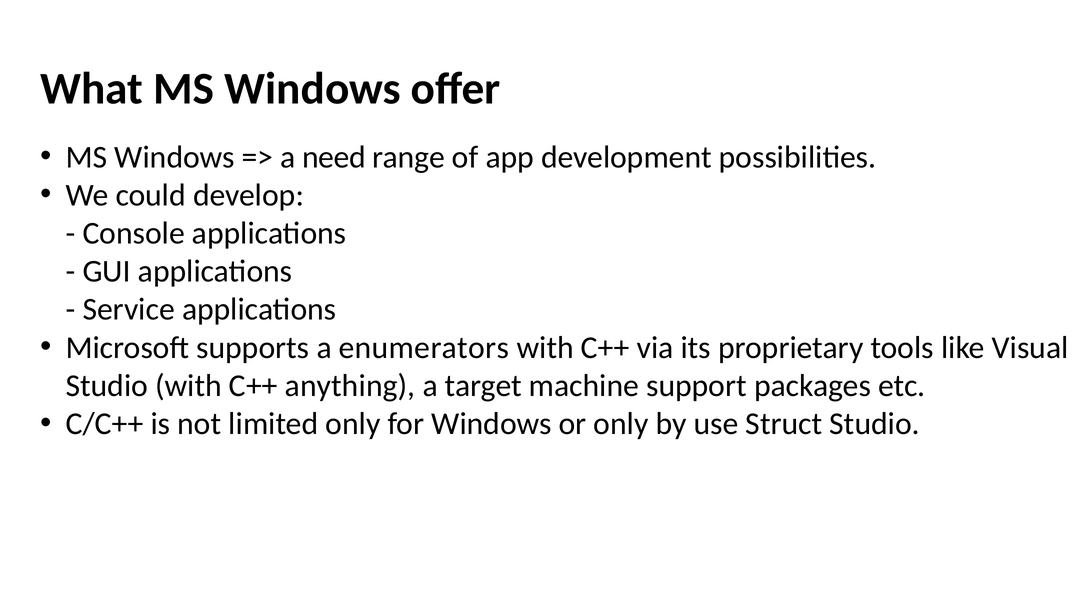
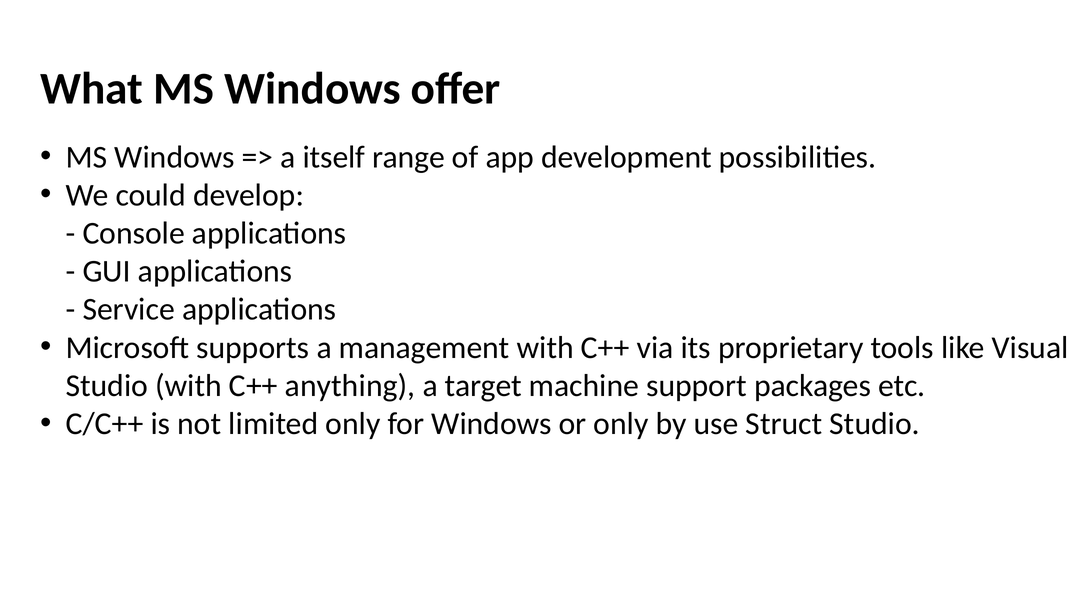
need: need -> itself
enumerators: enumerators -> management
